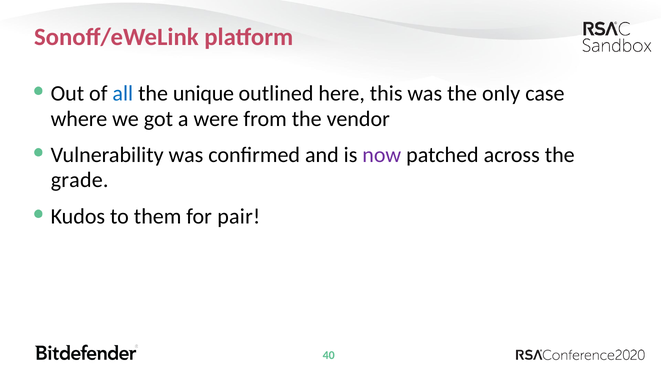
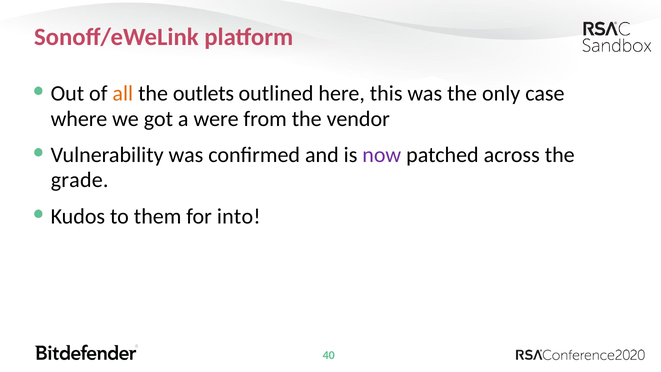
all colour: blue -> orange
unique: unique -> outlets
pair: pair -> into
